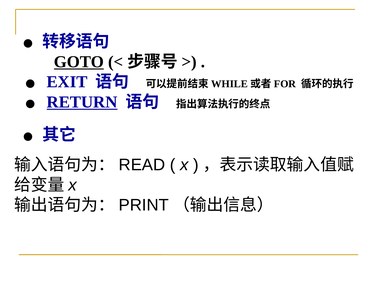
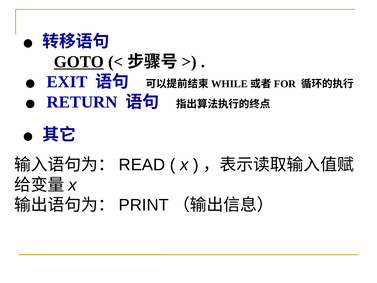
RETURN underline: present -> none
